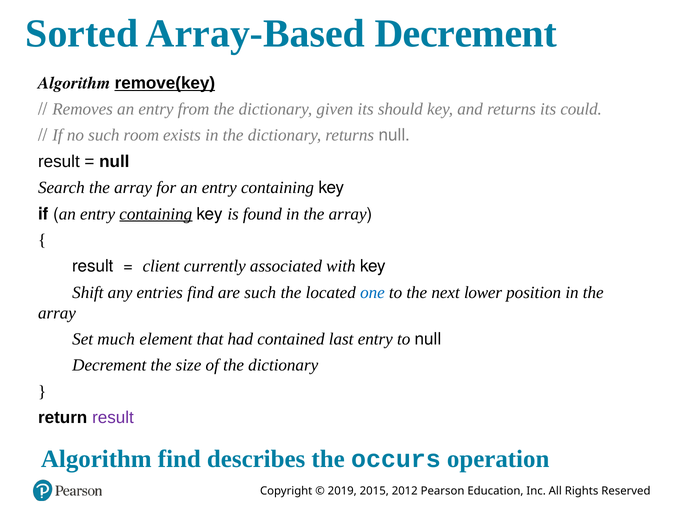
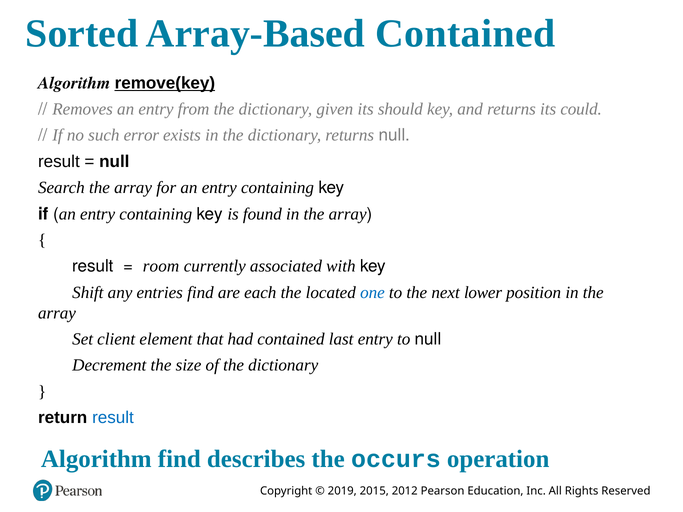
Array-Based Decrement: Decrement -> Contained
room: room -> error
containing at (156, 214) underline: present -> none
client: client -> room
are such: such -> each
much: much -> client
result at (113, 418) colour: purple -> blue
